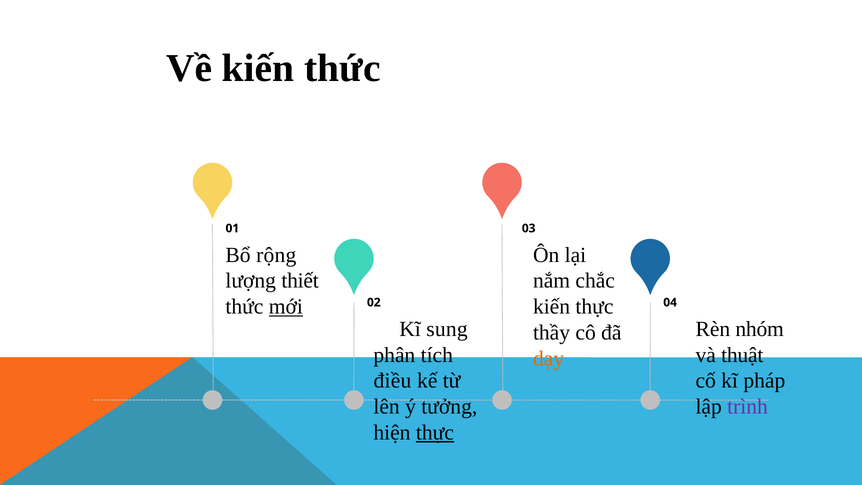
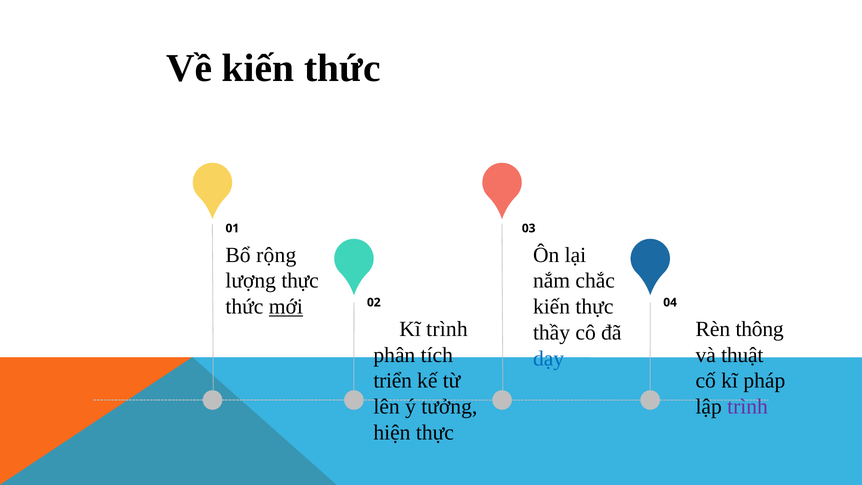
lượng thiết: thiết -> thực
Kĩ sung: sung -> trình
nhóm: nhóm -> thông
dạy colour: orange -> blue
điều: điều -> triển
thực at (435, 432) underline: present -> none
